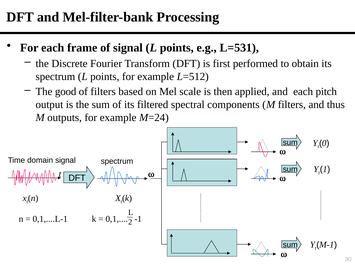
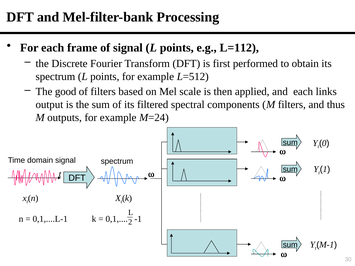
L=531: L=531 -> L=112
pitch: pitch -> links
